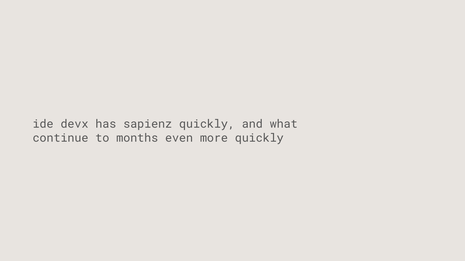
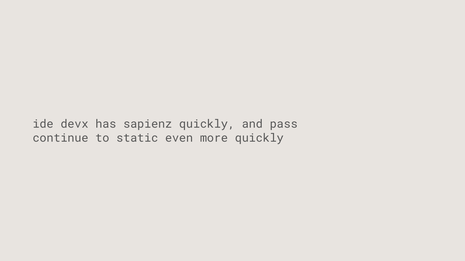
what: what -> pass
months: months -> static
